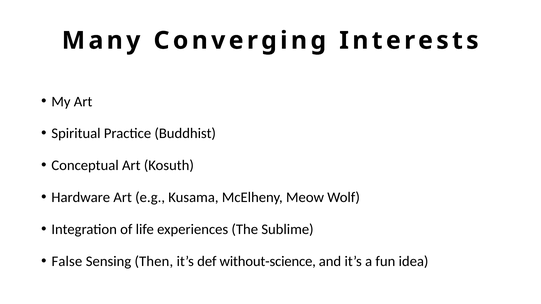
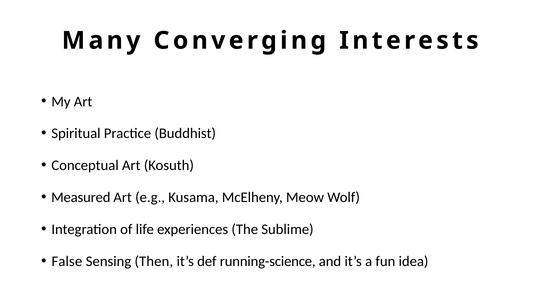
Hardware: Hardware -> Measured
without-science: without-science -> running-science
